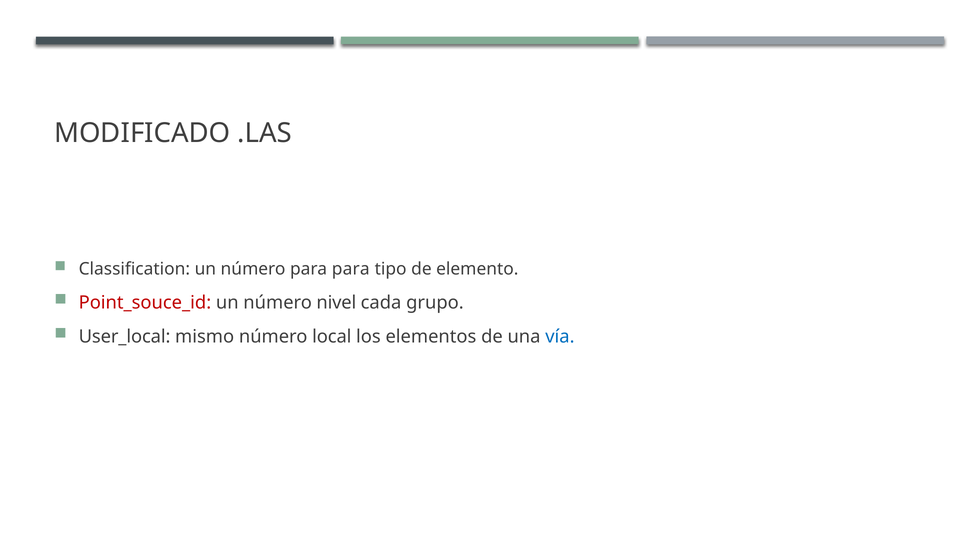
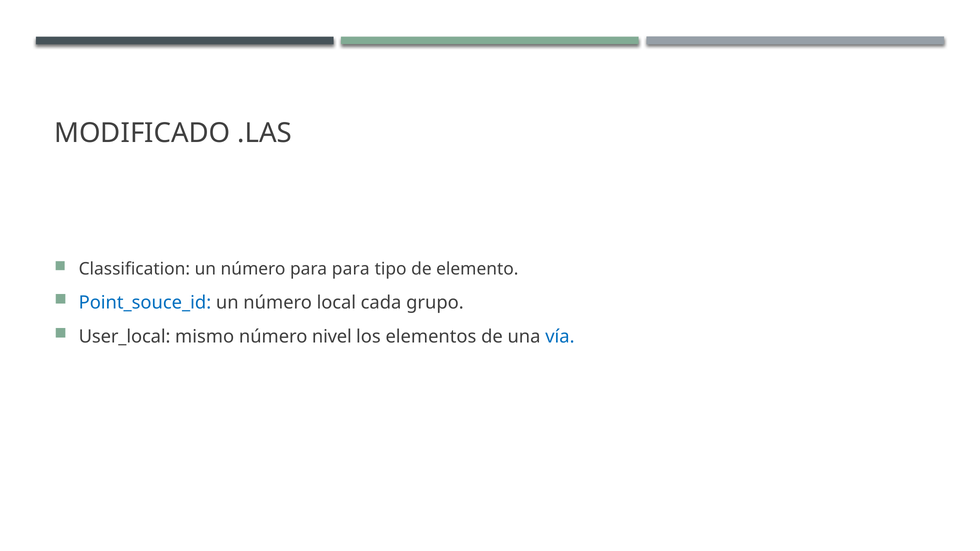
Point_souce_id colour: red -> blue
nivel: nivel -> local
local: local -> nivel
